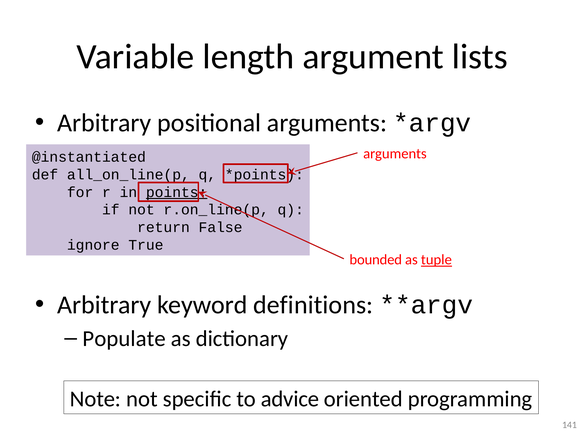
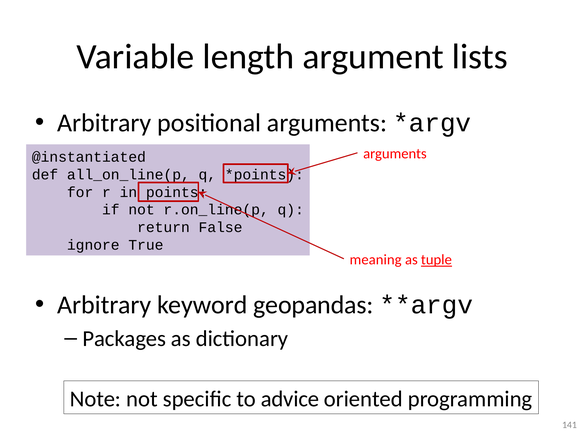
points underline: present -> none
bounded: bounded -> meaning
definitions: definitions -> geopandas
Populate: Populate -> Packages
